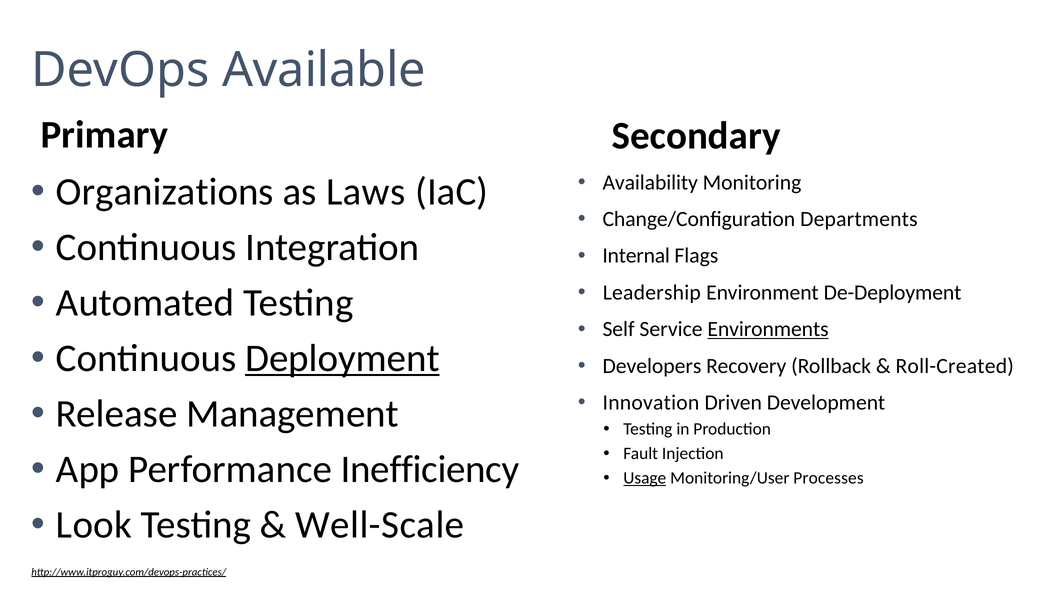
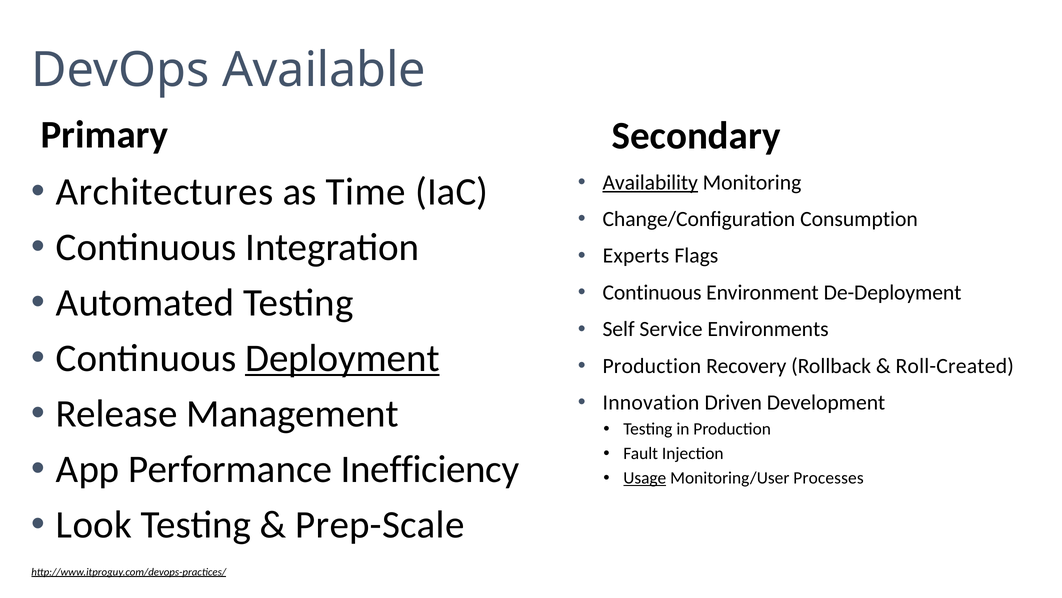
Availability underline: none -> present
Organizations: Organizations -> Architectures
Laws: Laws -> Time
Departments: Departments -> Consumption
Internal: Internal -> Experts
Leadership at (652, 292): Leadership -> Continuous
Environments underline: present -> none
Developers at (652, 366): Developers -> Production
Well-Scale: Well-Scale -> Prep-Scale
